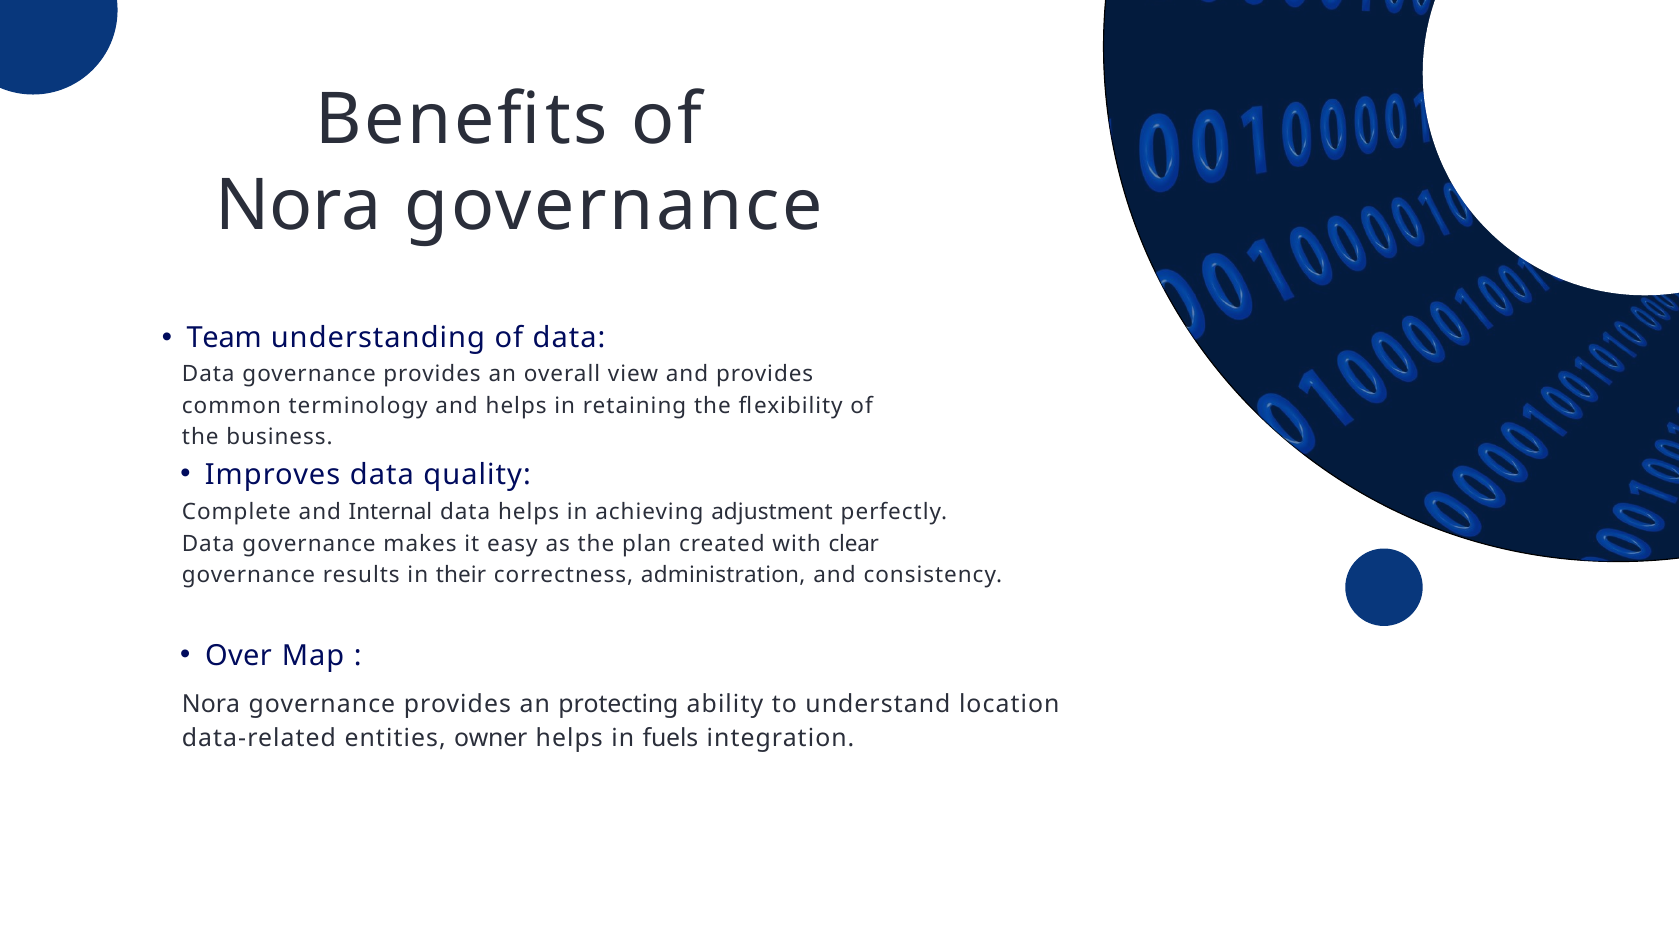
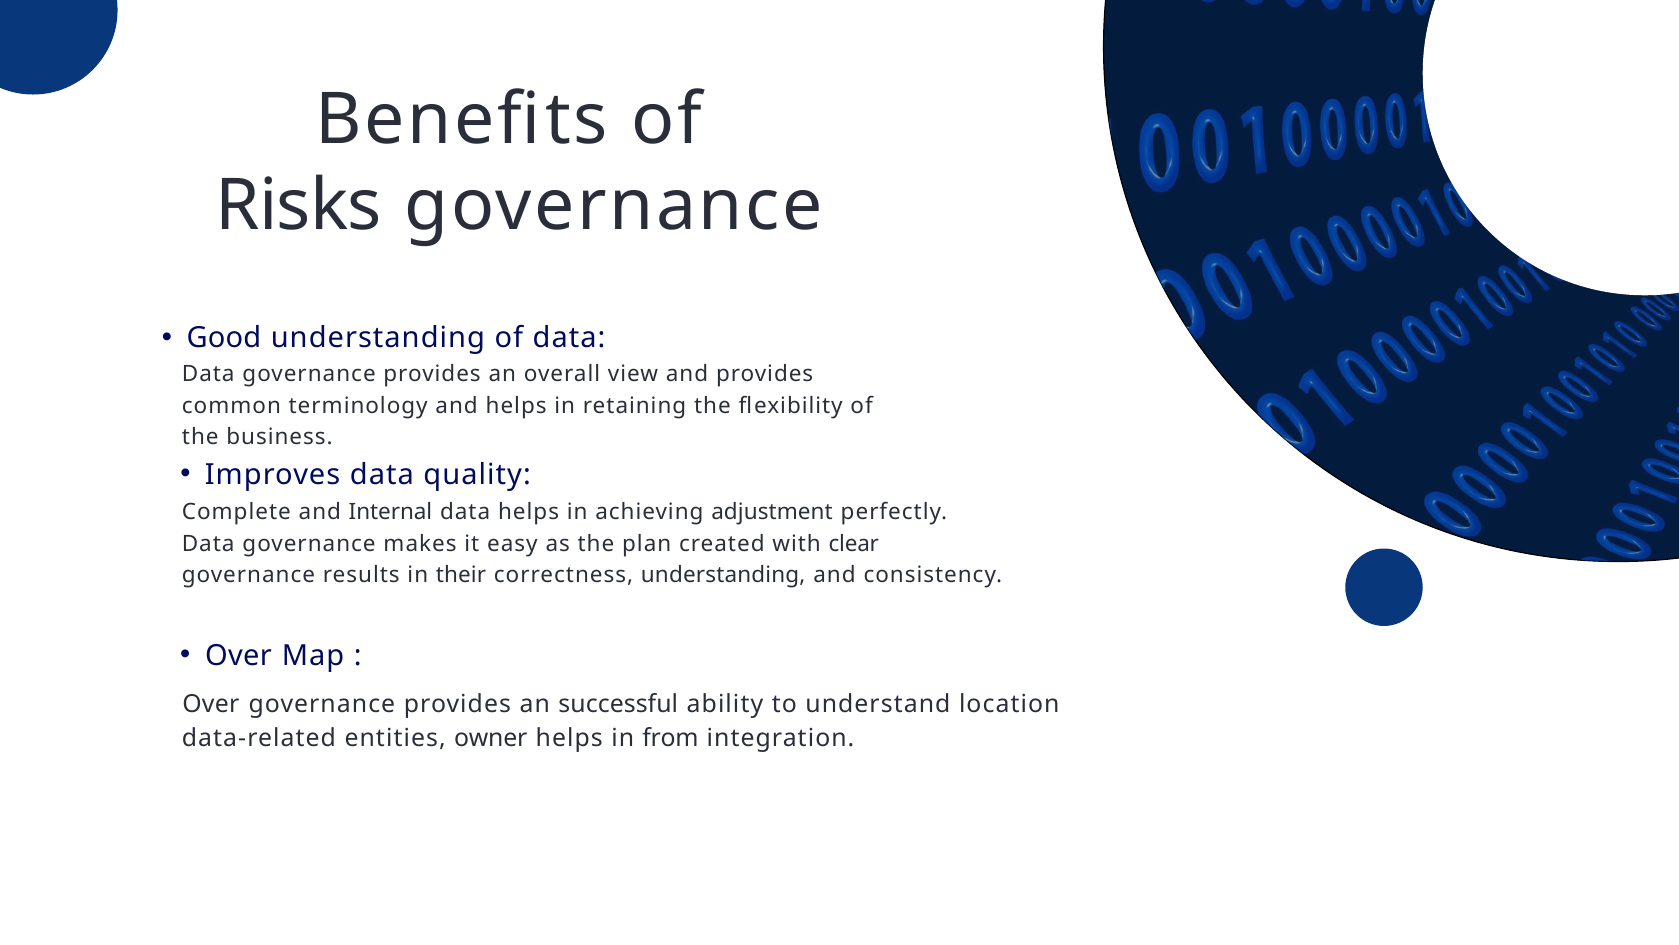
Nora at (299, 206): Nora -> Risks
Team: Team -> Good
correctness administration: administration -> understanding
Nora at (211, 704): Nora -> Over
protecting: protecting -> successful
fuels: fuels -> from
